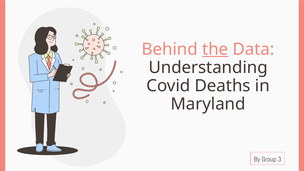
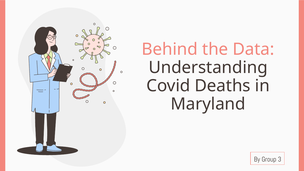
the underline: present -> none
